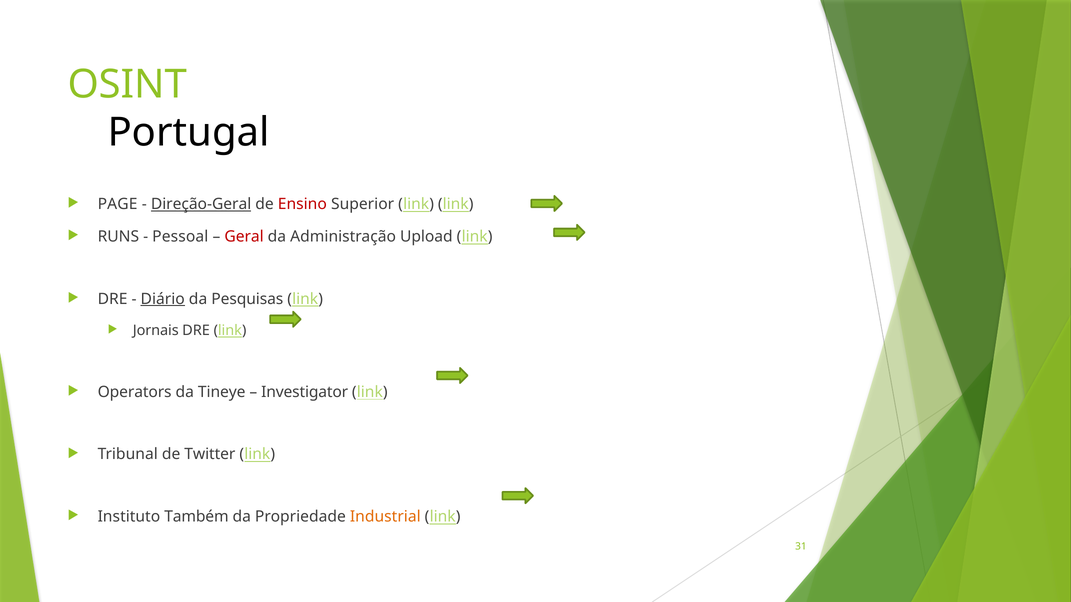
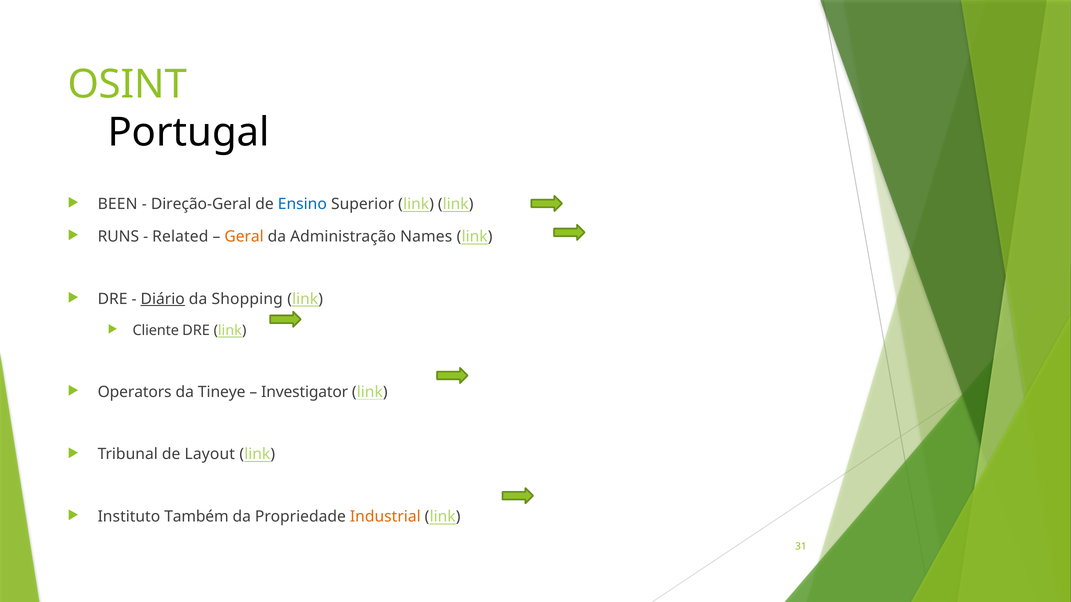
PAGE: PAGE -> BEEN
Direção-Geral underline: present -> none
Ensino colour: red -> blue
Pessoal: Pessoal -> Related
Geral colour: red -> orange
Upload: Upload -> Names
Pesquisas: Pesquisas -> Shopping
Jornais: Jornais -> Cliente
Twitter: Twitter -> Layout
